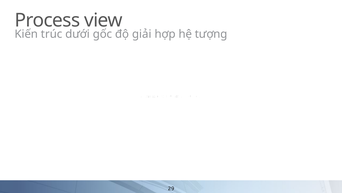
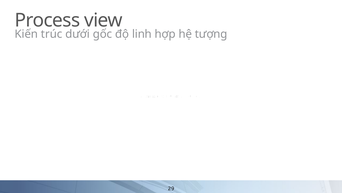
giải: giải -> linh
